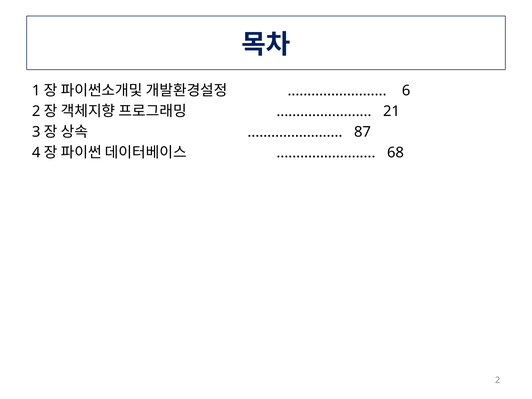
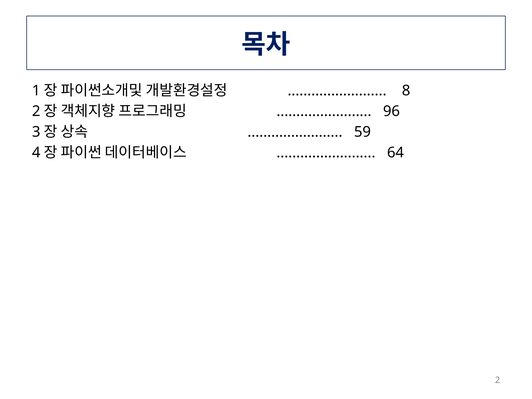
6: 6 -> 8
21: 21 -> 96
87: 87 -> 59
68: 68 -> 64
